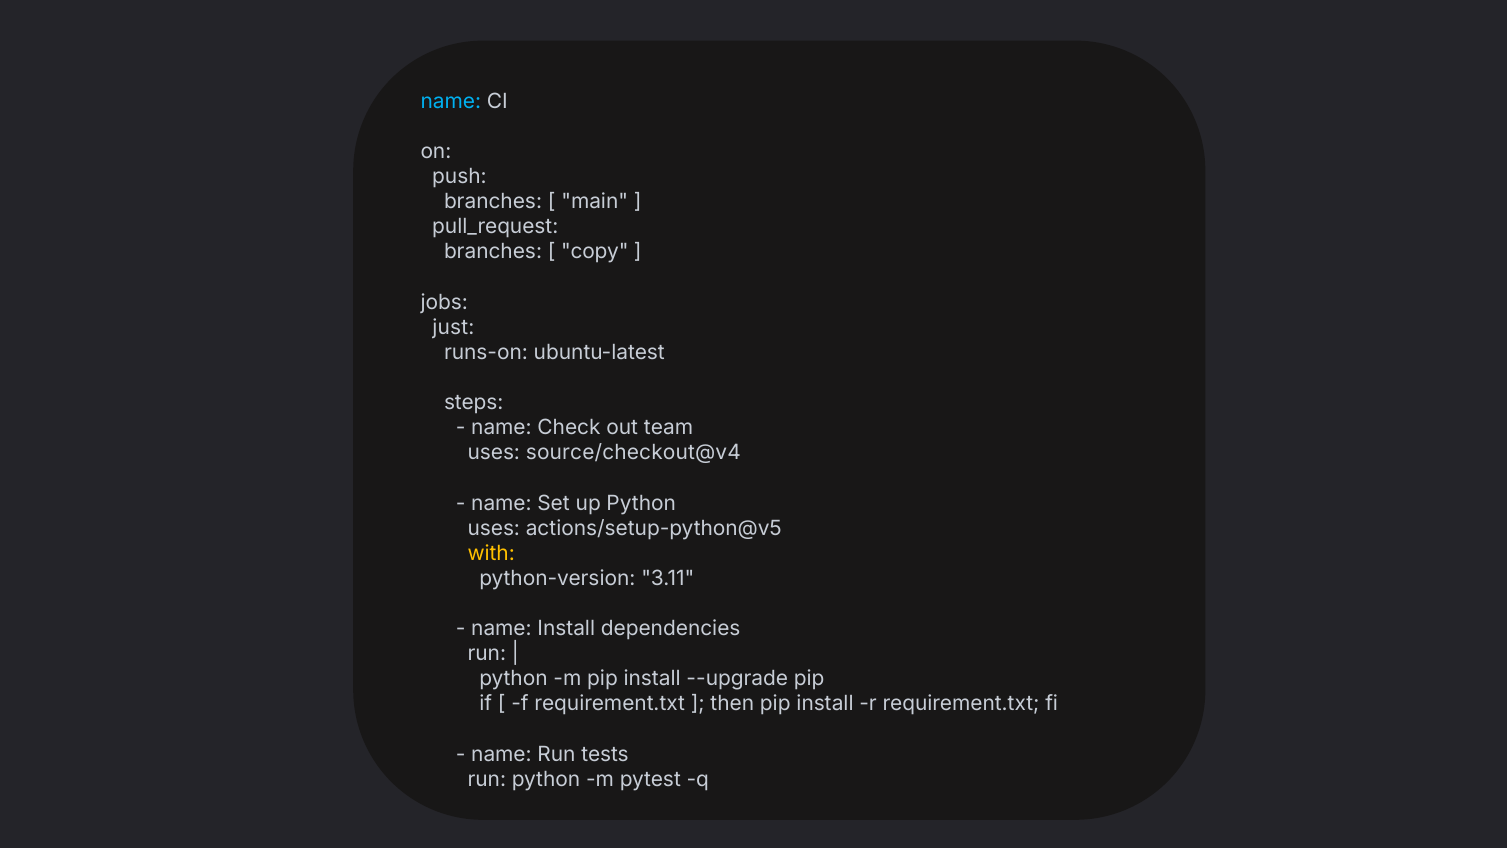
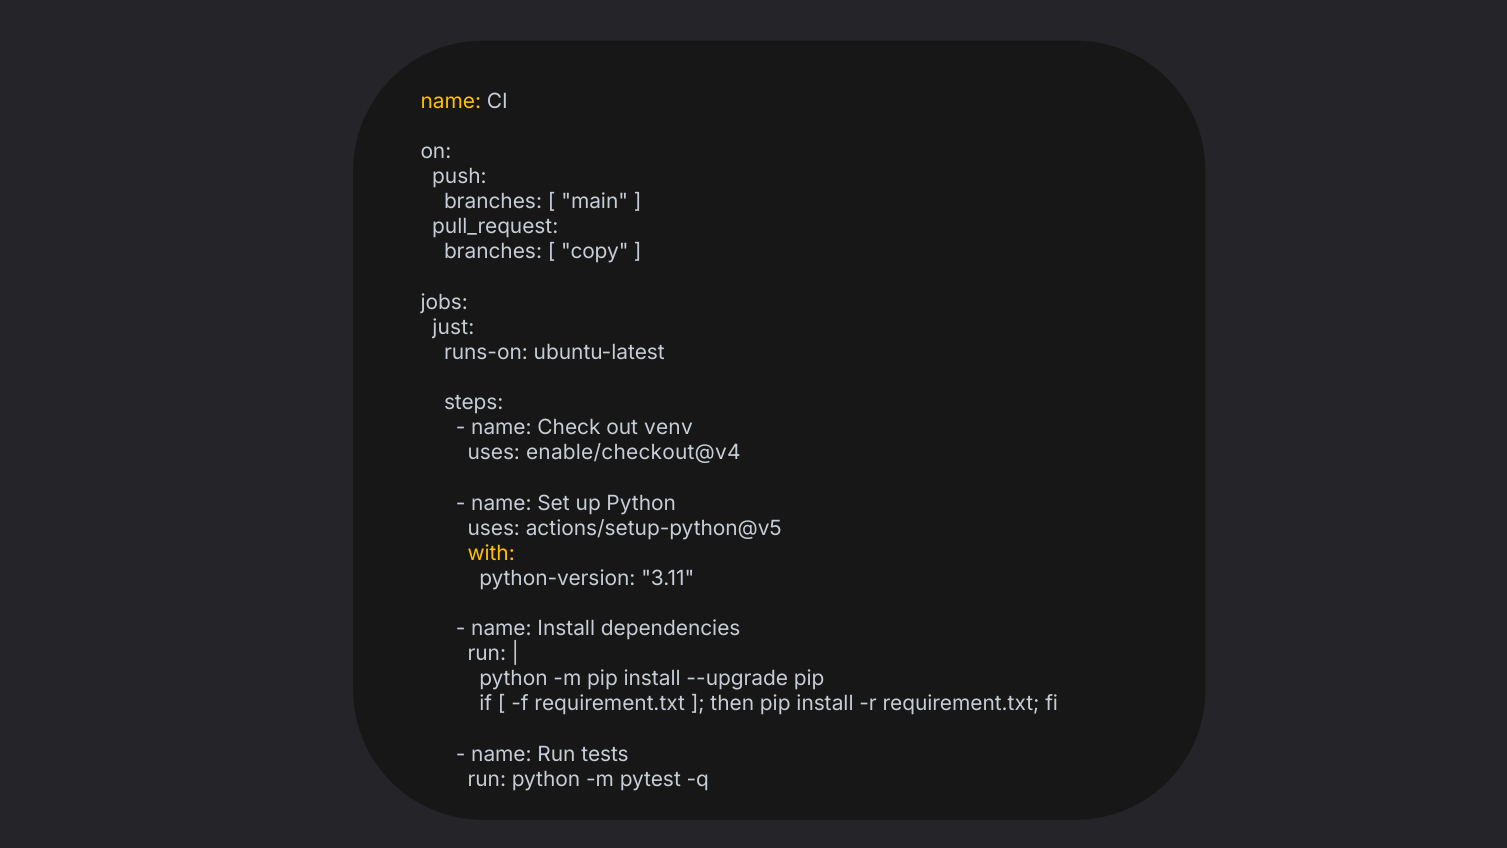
name at (451, 101) colour: light blue -> yellow
team: team -> venv
source/checkout@v4: source/checkout@v4 -> enable/checkout@v4
